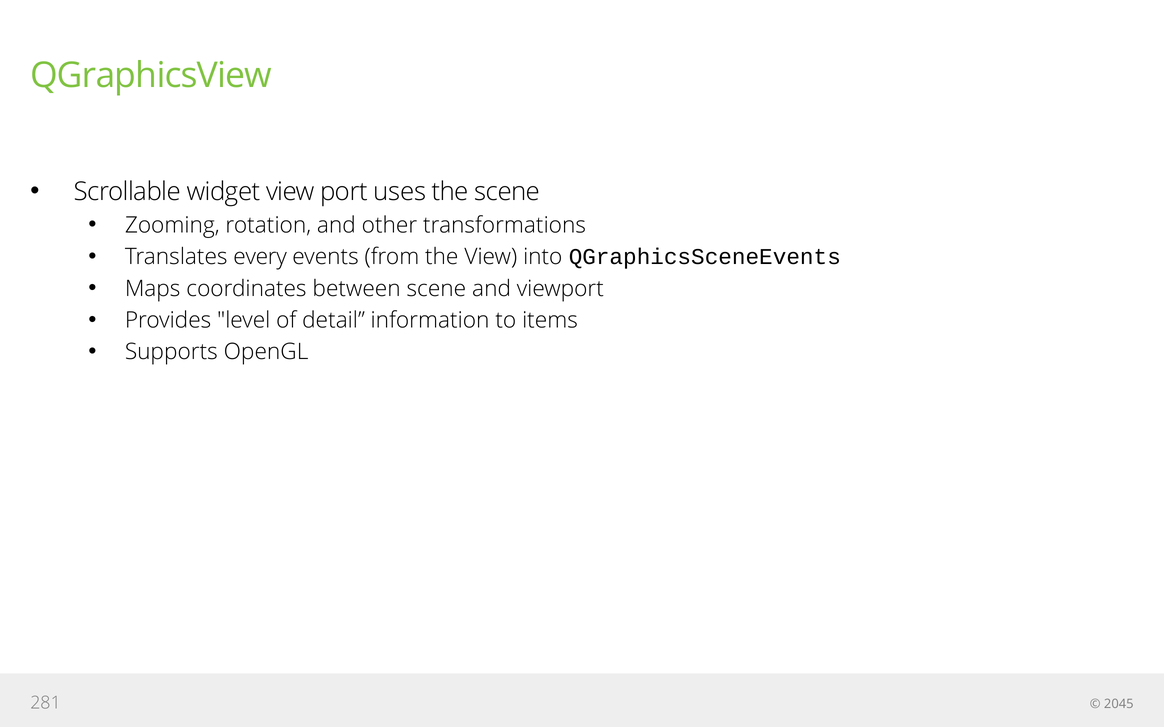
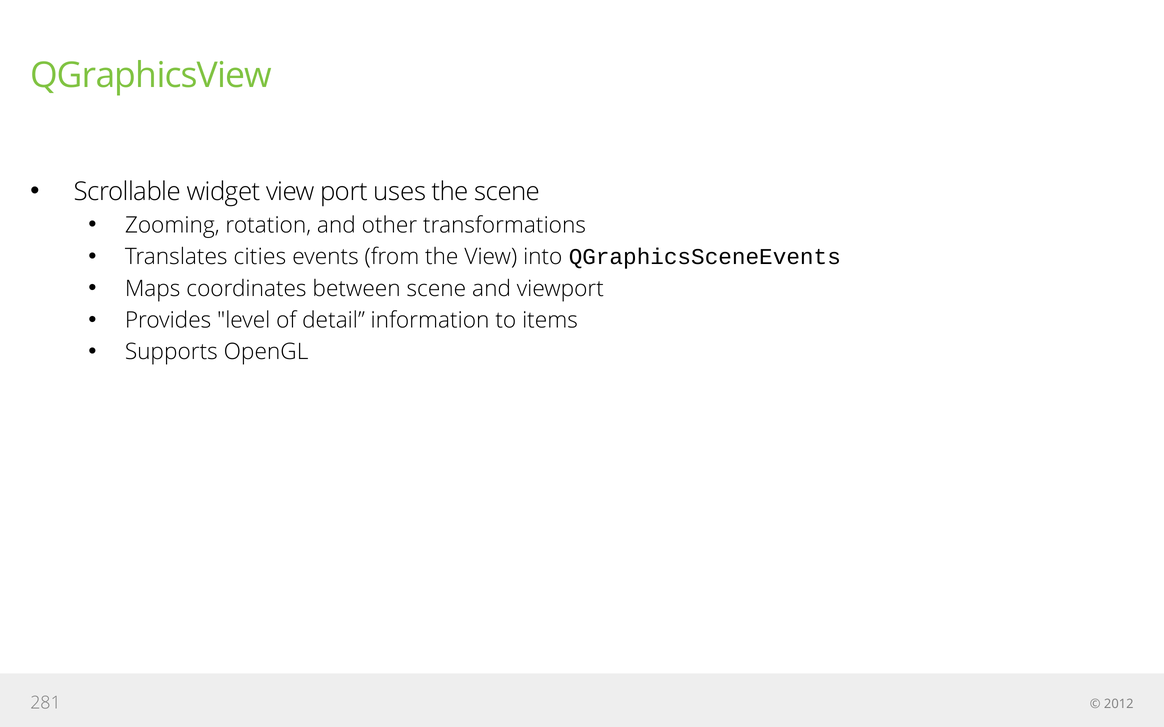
every: every -> cities
2045: 2045 -> 2012
